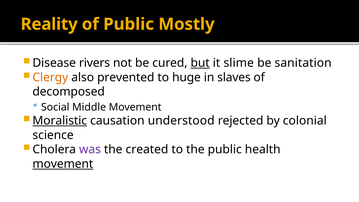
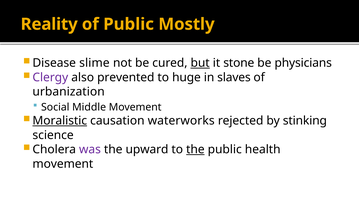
rivers: rivers -> slime
slime: slime -> stone
sanitation: sanitation -> physicians
Clergy colour: orange -> purple
decomposed: decomposed -> urbanization
understood: understood -> waterworks
colonial: colonial -> stinking
created: created -> upward
the at (195, 149) underline: none -> present
movement at (63, 164) underline: present -> none
